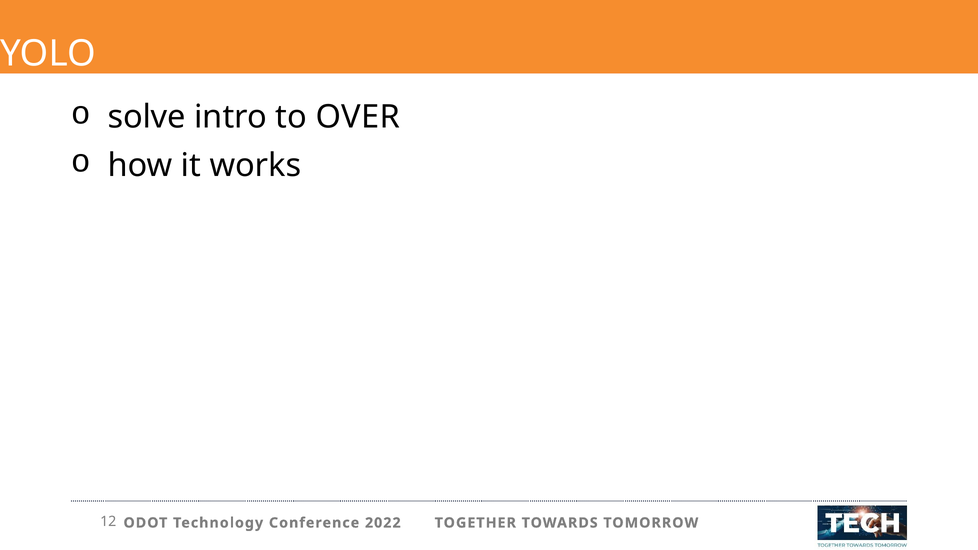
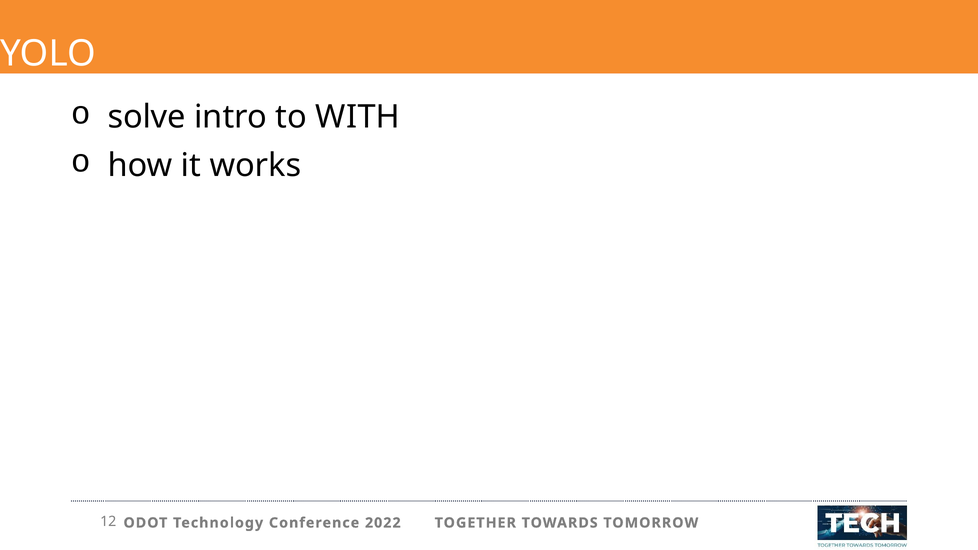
OVER: OVER -> WITH
